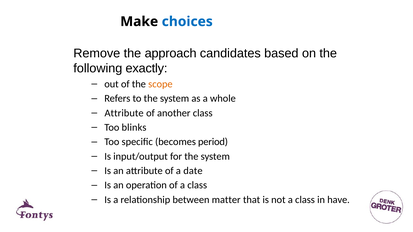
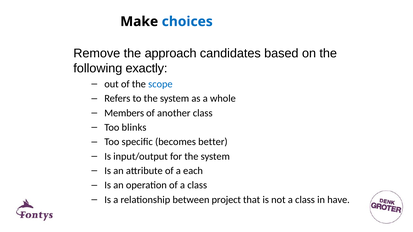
scope colour: orange -> blue
Attribute at (124, 113): Attribute -> Members
period: period -> better
date: date -> each
matter: matter -> project
